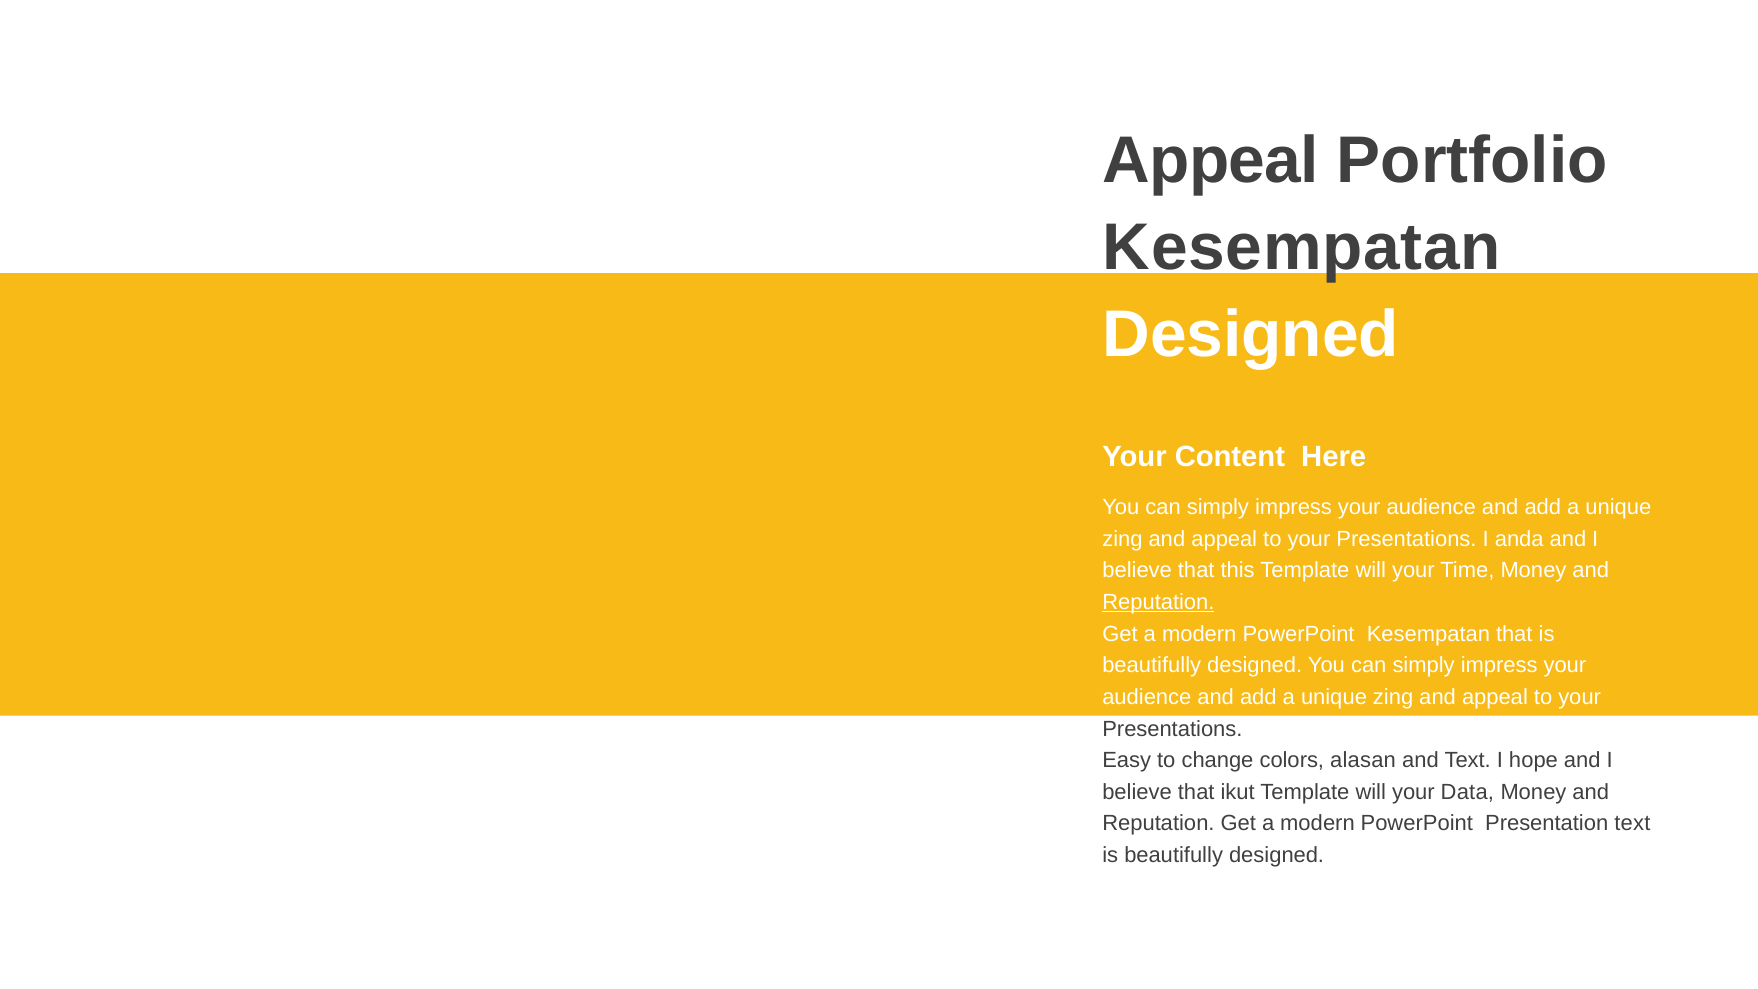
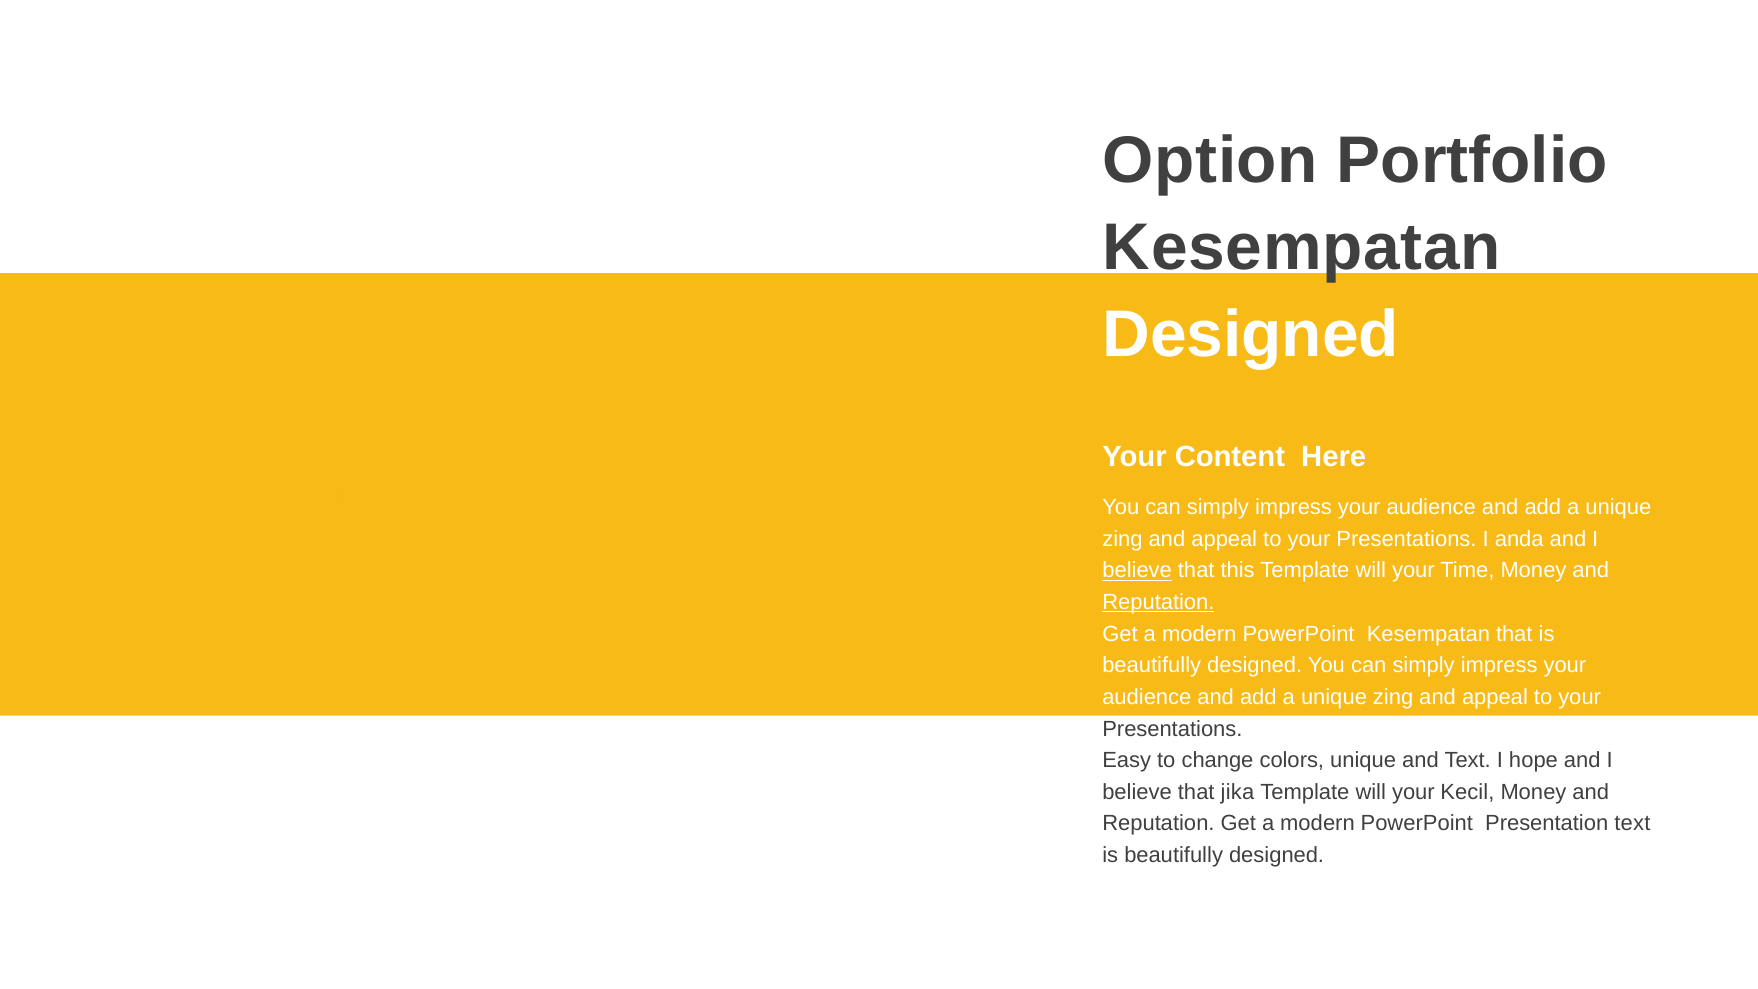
Appeal at (1211, 161): Appeal -> Option
believe at (1137, 571) underline: none -> present
colors alasan: alasan -> unique
ikut: ikut -> jika
Data: Data -> Kecil
